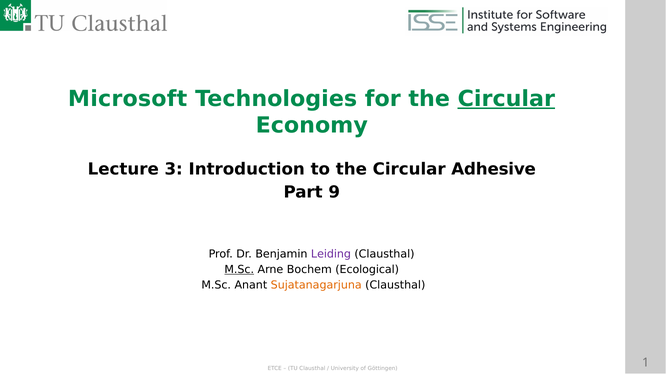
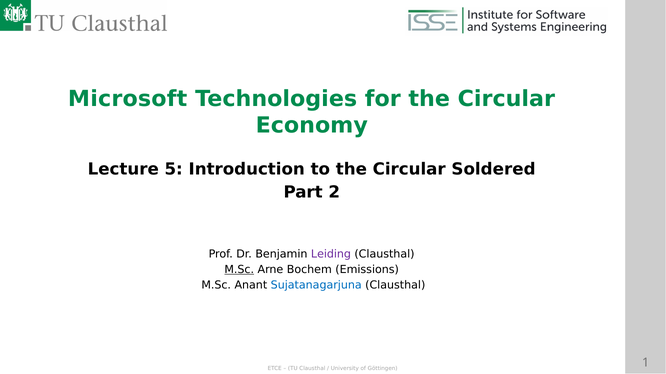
Circular at (506, 99) underline: present -> none
3: 3 -> 5
Adhesive: Adhesive -> Soldered
9: 9 -> 2
Ecological: Ecological -> Emissions
Sujatanagarjuna colour: orange -> blue
